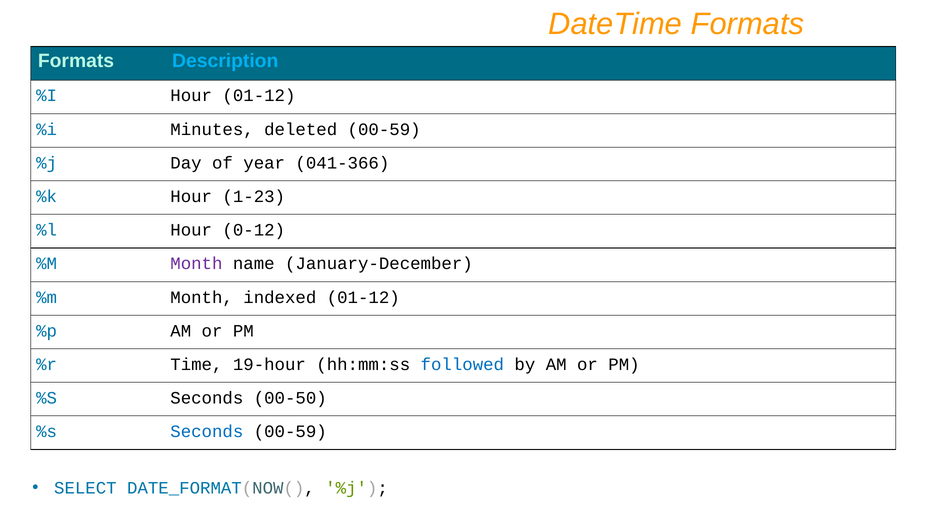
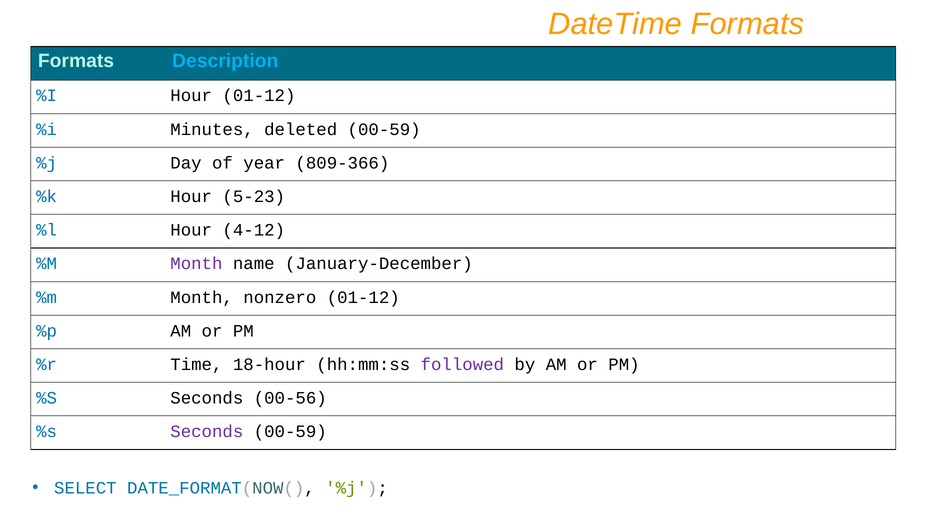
041-366: 041-366 -> 809-366
1-23: 1-23 -> 5-23
0-12: 0-12 -> 4-12
indexed: indexed -> nonzero
19-hour: 19-hour -> 18-hour
followed colour: blue -> purple
00-50: 00-50 -> 00-56
Seconds at (207, 432) colour: blue -> purple
